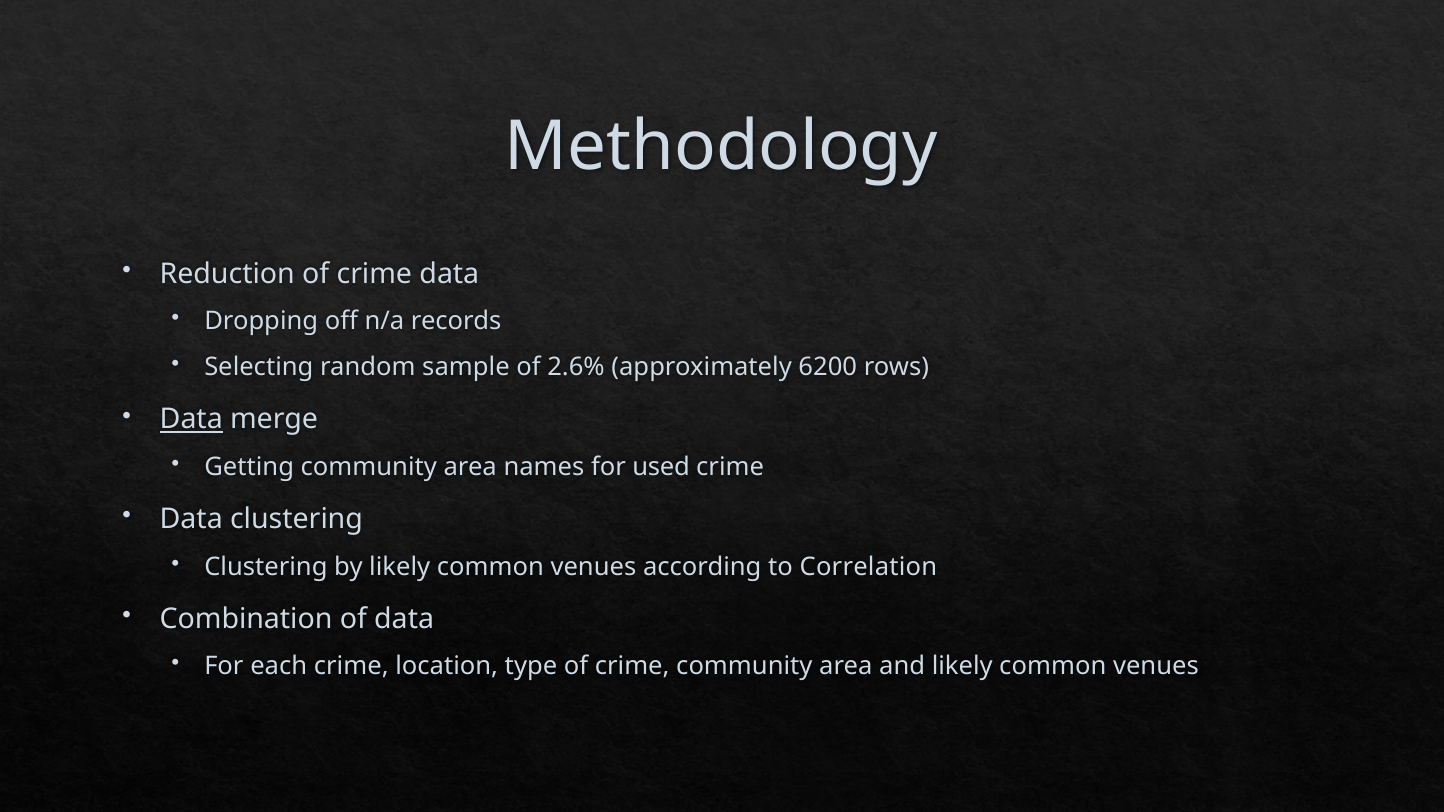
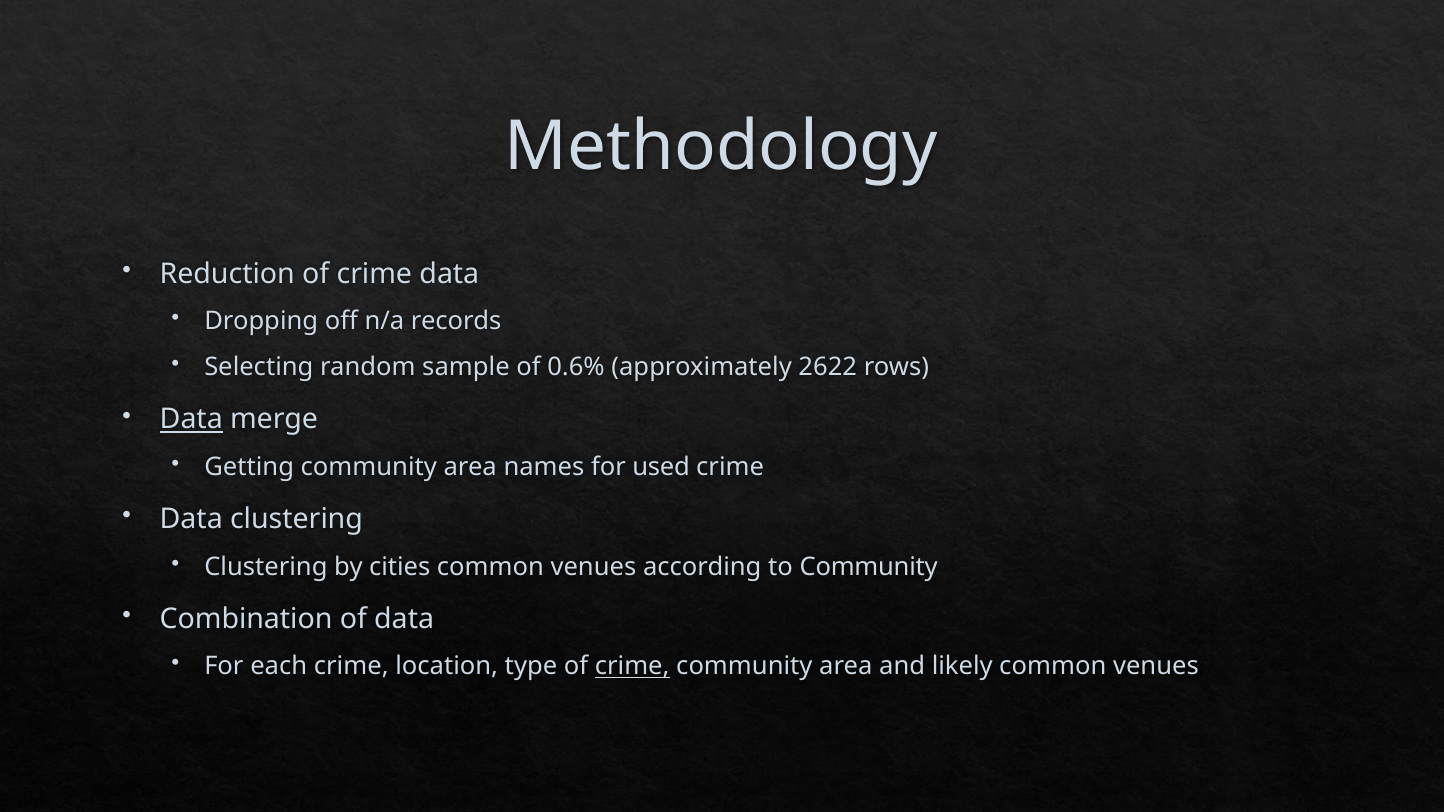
2.6%: 2.6% -> 0.6%
6200: 6200 -> 2622
by likely: likely -> cities
to Correlation: Correlation -> Community
crime at (632, 667) underline: none -> present
